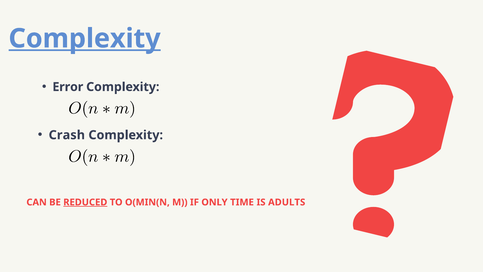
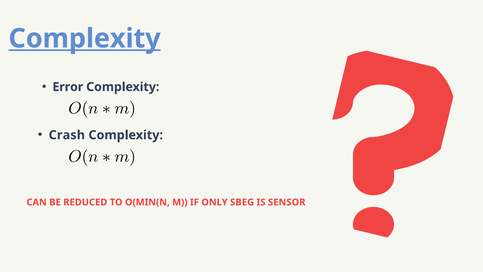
REDUCED underline: present -> none
TIME: TIME -> SBEG
ADULTS: ADULTS -> SENSOR
